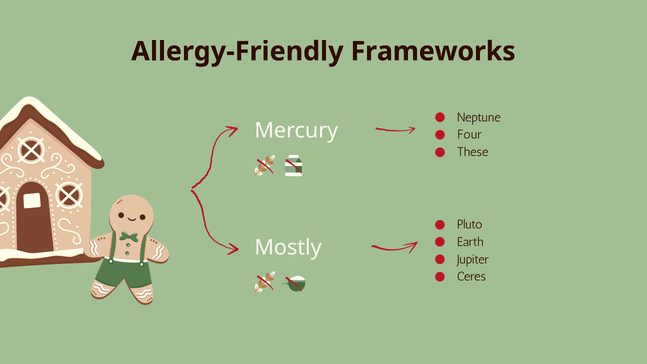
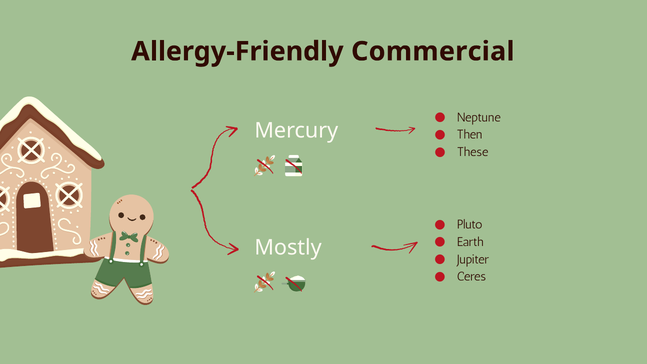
Frameworks: Frameworks -> Commercial
Four: Four -> Then
